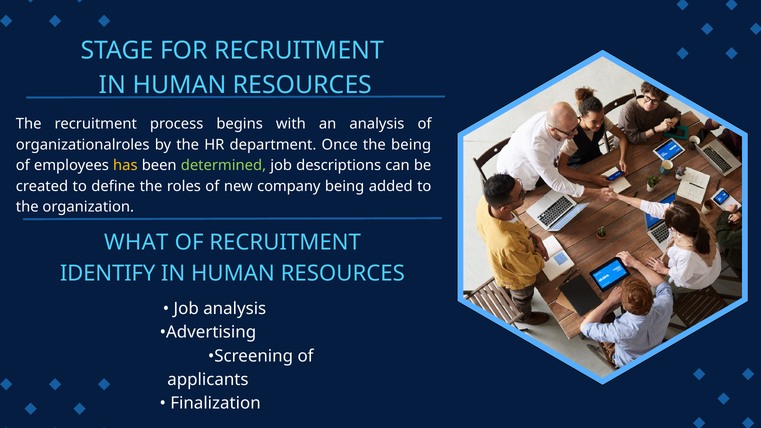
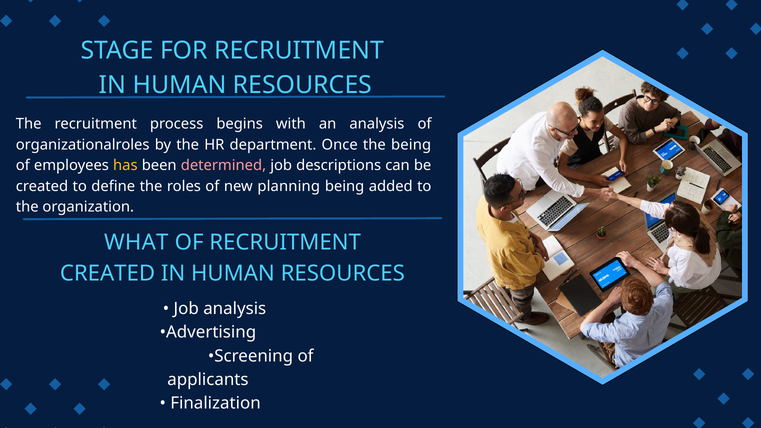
determined colour: light green -> pink
company: company -> planning
IDENTIFY at (108, 274): IDENTIFY -> CREATED
